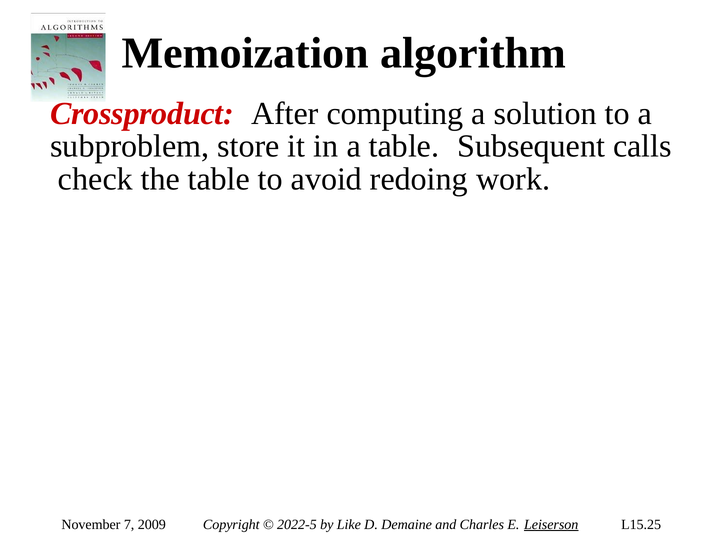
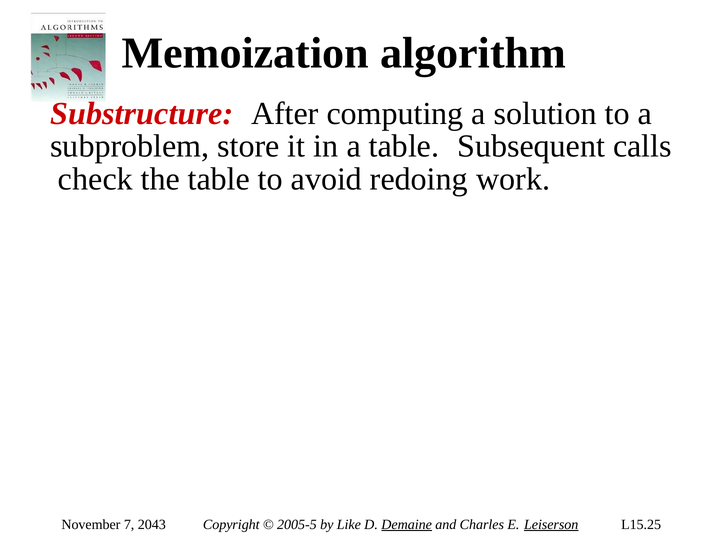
Crossproduct: Crossproduct -> Substructure
2009: 2009 -> 2043
2022-5: 2022-5 -> 2005-5
Demaine underline: none -> present
